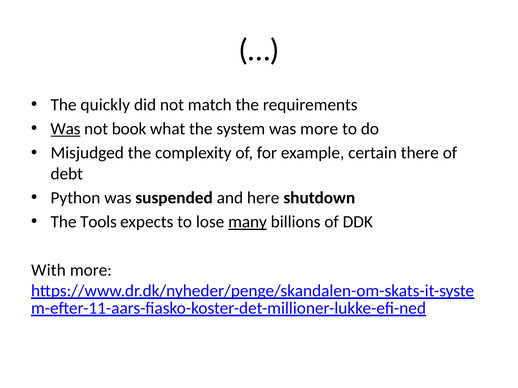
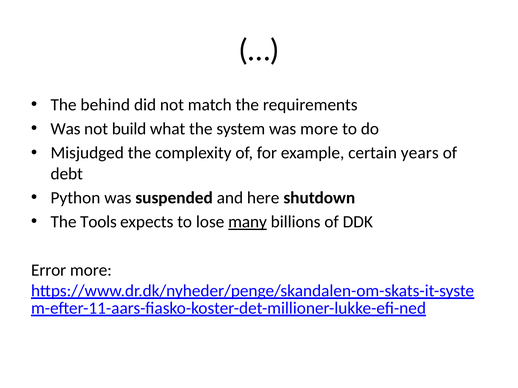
quickly: quickly -> behind
Was at (65, 129) underline: present -> none
book: book -> build
there: there -> years
With: With -> Error
